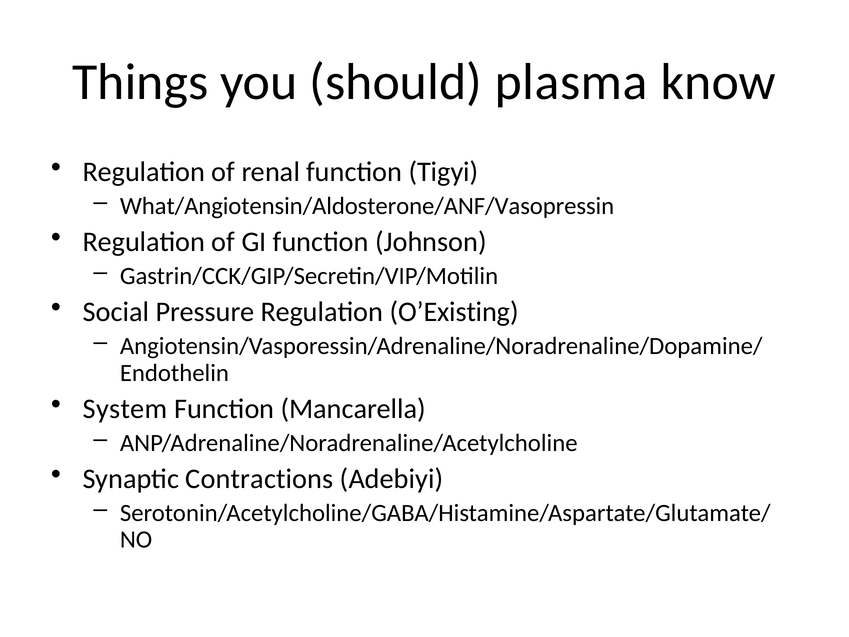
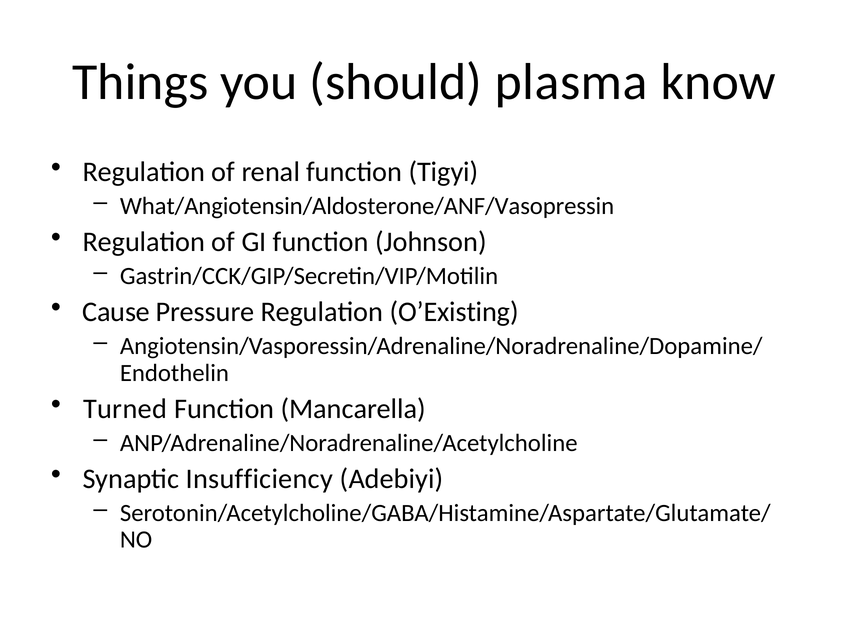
Social: Social -> Cause
System: System -> Turned
Contractions: Contractions -> Insufficiency
